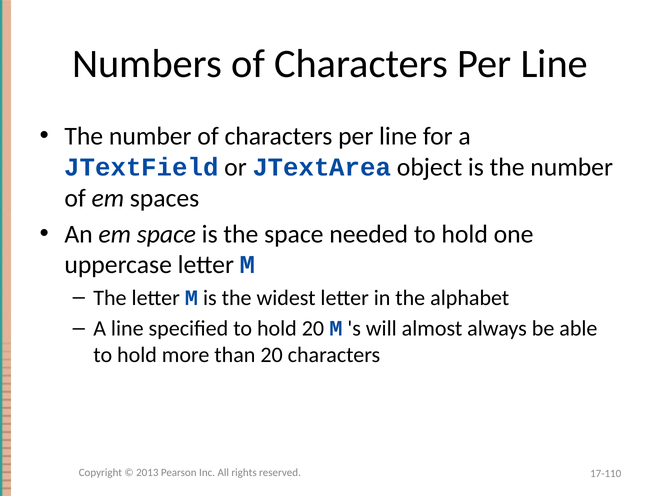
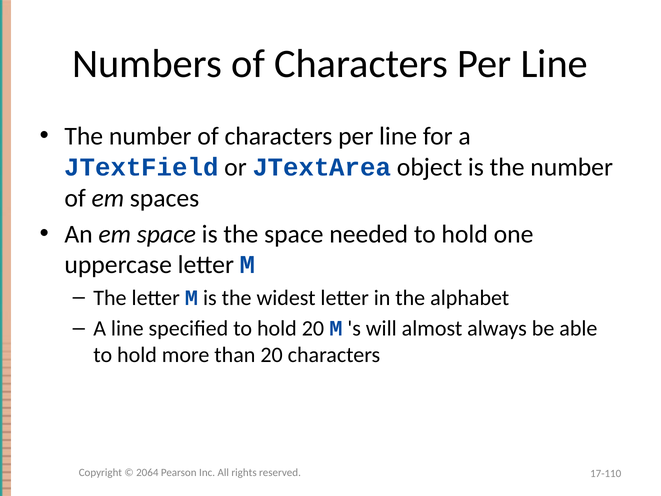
2013: 2013 -> 2064
